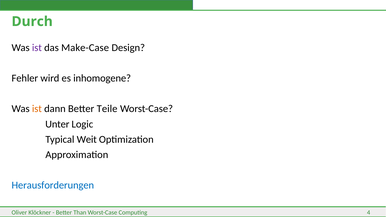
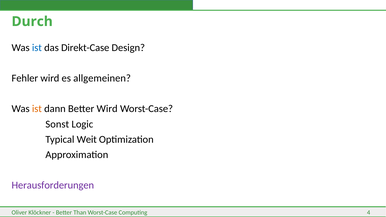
ist at (37, 48) colour: purple -> blue
Make-Case: Make-Case -> Direkt-Case
inhomogene: inhomogene -> allgemeinen
Better Teile: Teile -> Wird
Unter: Unter -> Sonst
Herausforderungen colour: blue -> purple
